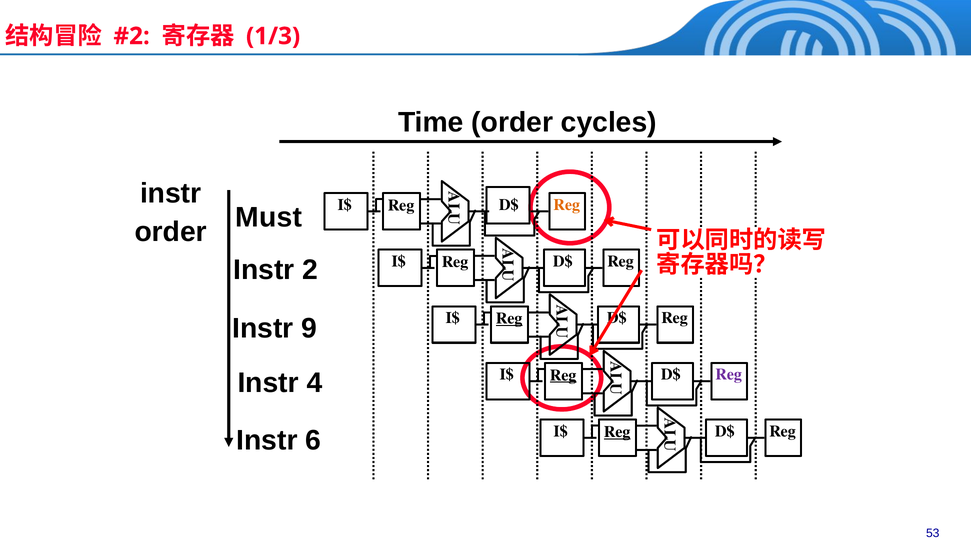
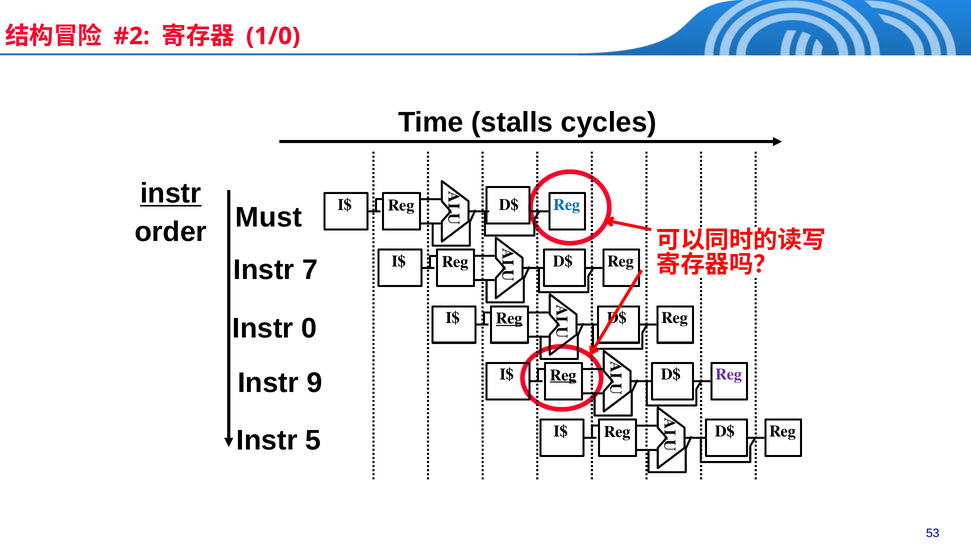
1/3: 1/3 -> 1/0
Time order: order -> stalls
instr at (171, 194) underline: none -> present
Reg at (567, 205) colour: orange -> blue
2: 2 -> 7
9: 9 -> 0
4: 4 -> 9
Reg at (617, 432) underline: present -> none
6: 6 -> 5
